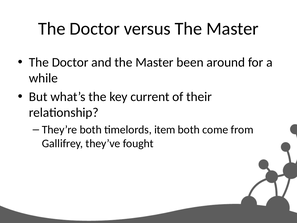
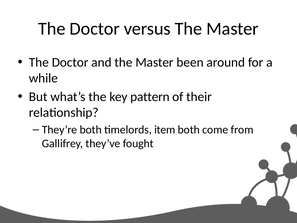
current: current -> pattern
